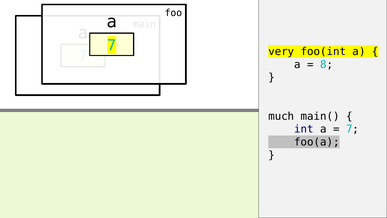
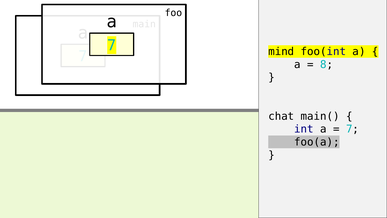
very: very -> mind
much: much -> chat
